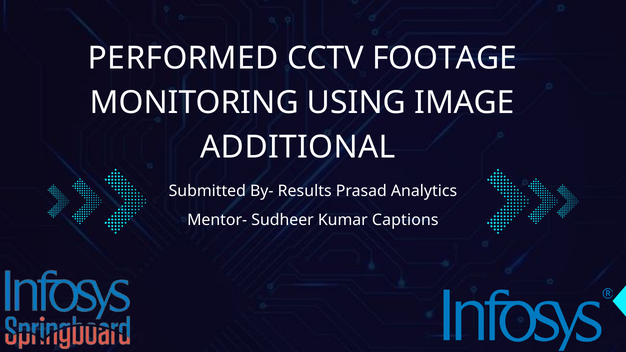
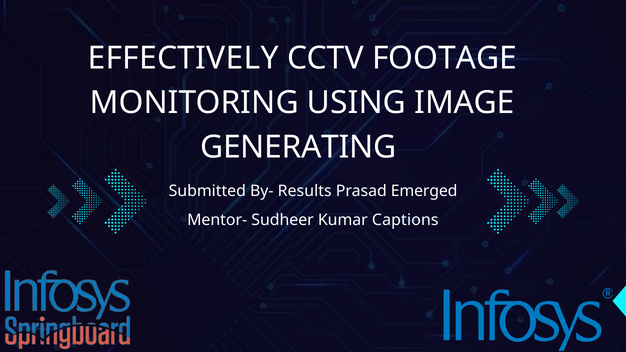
PERFORMED: PERFORMED -> EFFECTIVELY
ADDITIONAL: ADDITIONAL -> GENERATING
Analytics: Analytics -> Emerged
